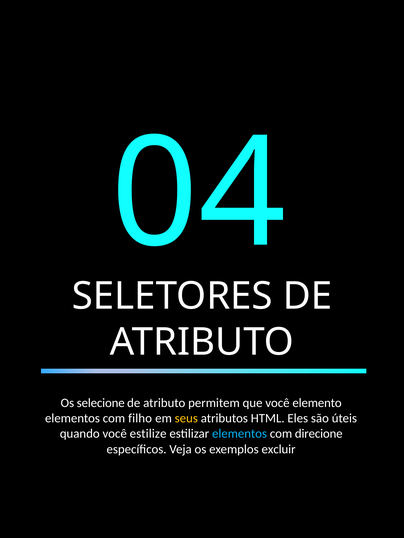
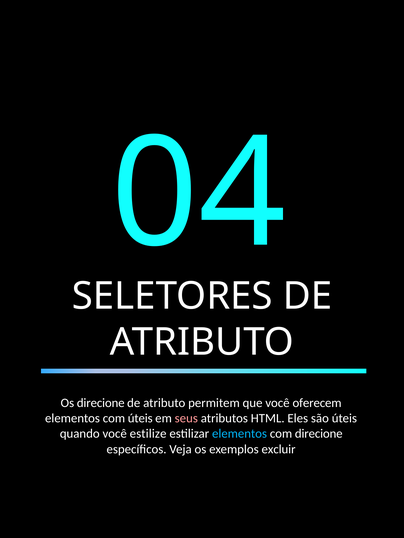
Os selecione: selecione -> direcione
elemento: elemento -> oferecem
com filho: filho -> úteis
seus colour: yellow -> pink
